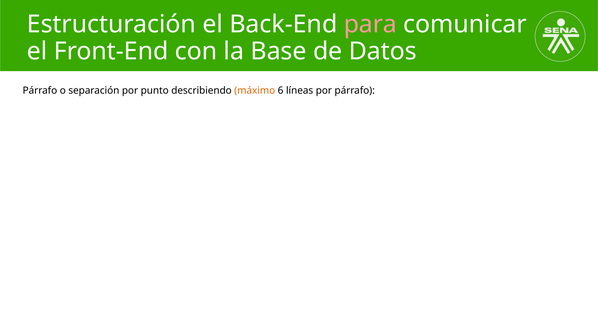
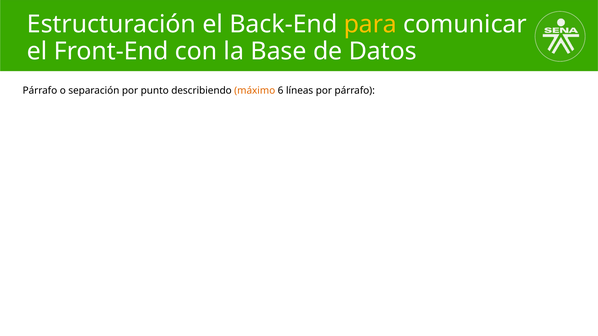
para colour: pink -> yellow
